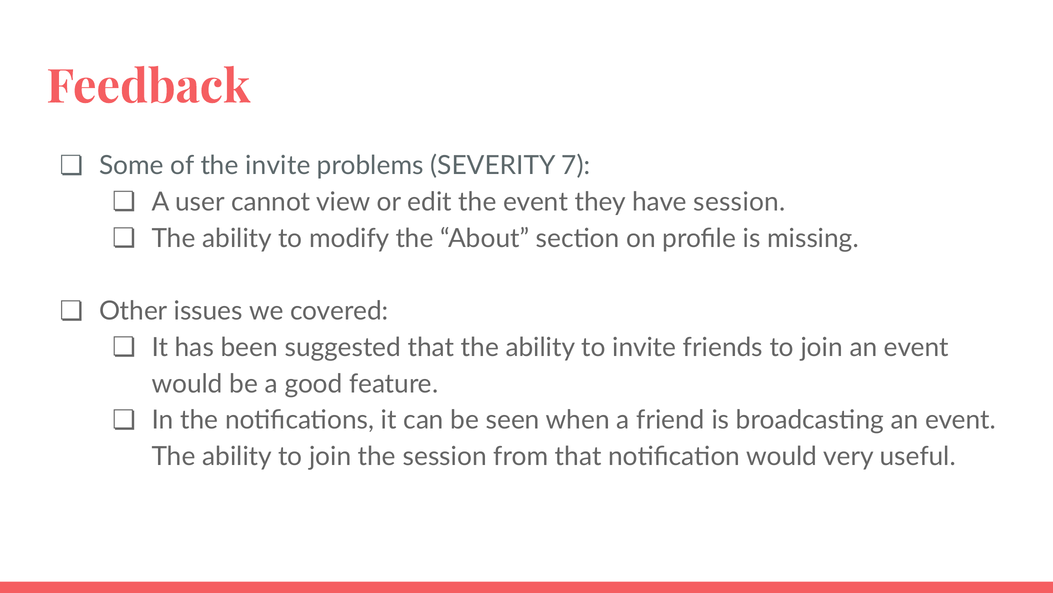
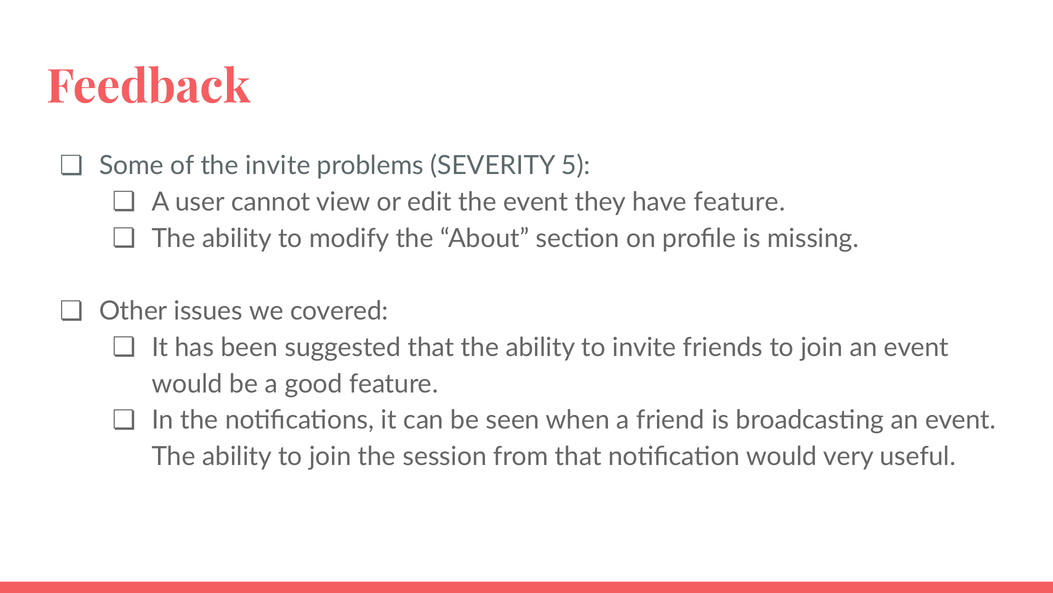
7: 7 -> 5
have session: session -> feature
